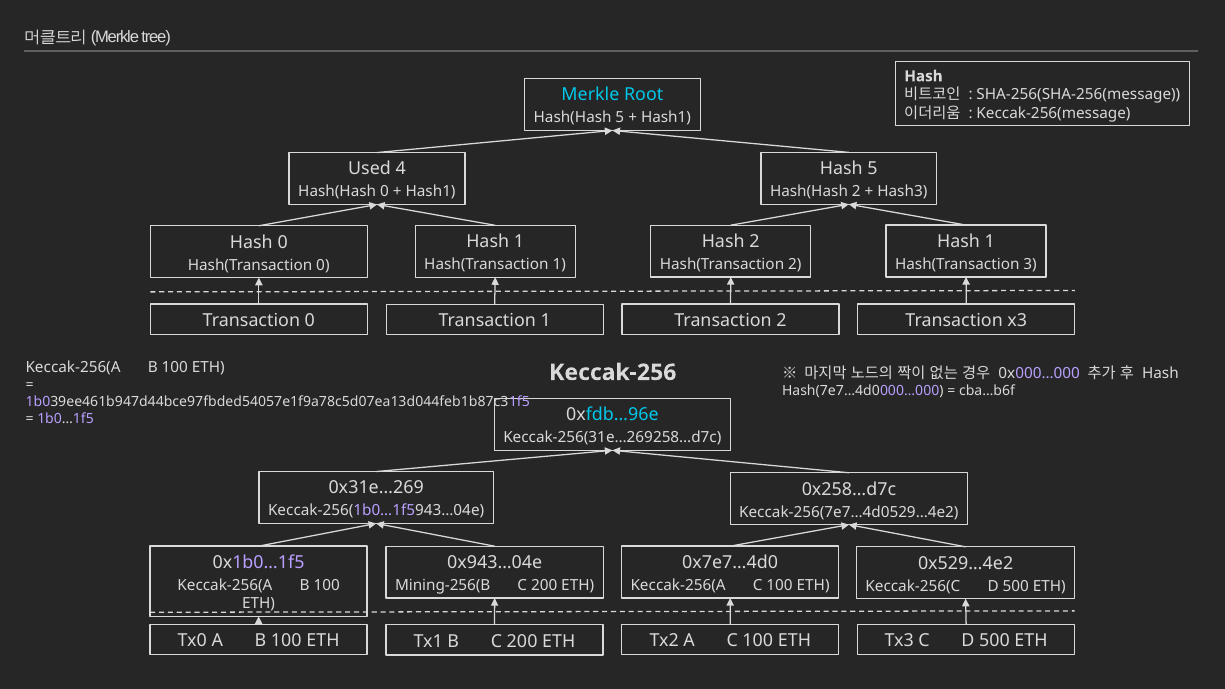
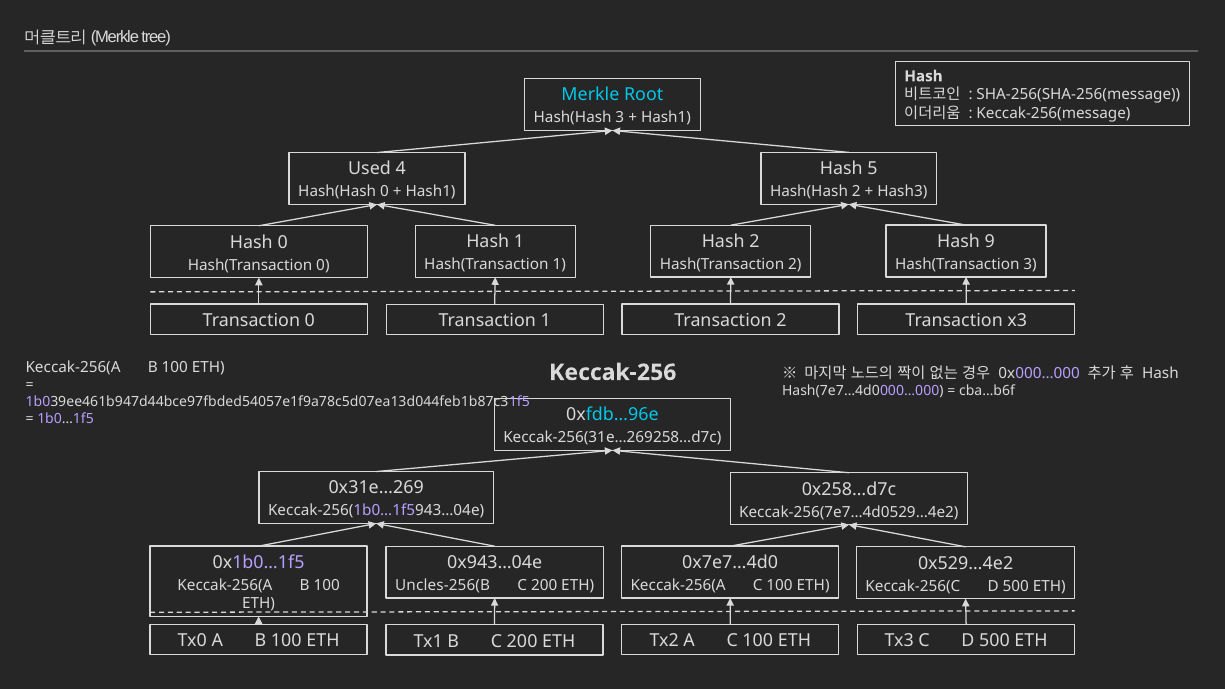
Hash(Hash 5: 5 -> 3
1 at (990, 242): 1 -> 9
Mining-256(B: Mining-256(B -> Uncles-256(B
